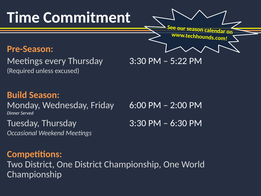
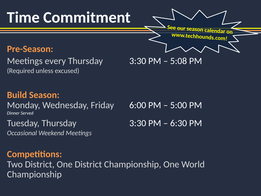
5:22: 5:22 -> 5:08
2:00: 2:00 -> 5:00
